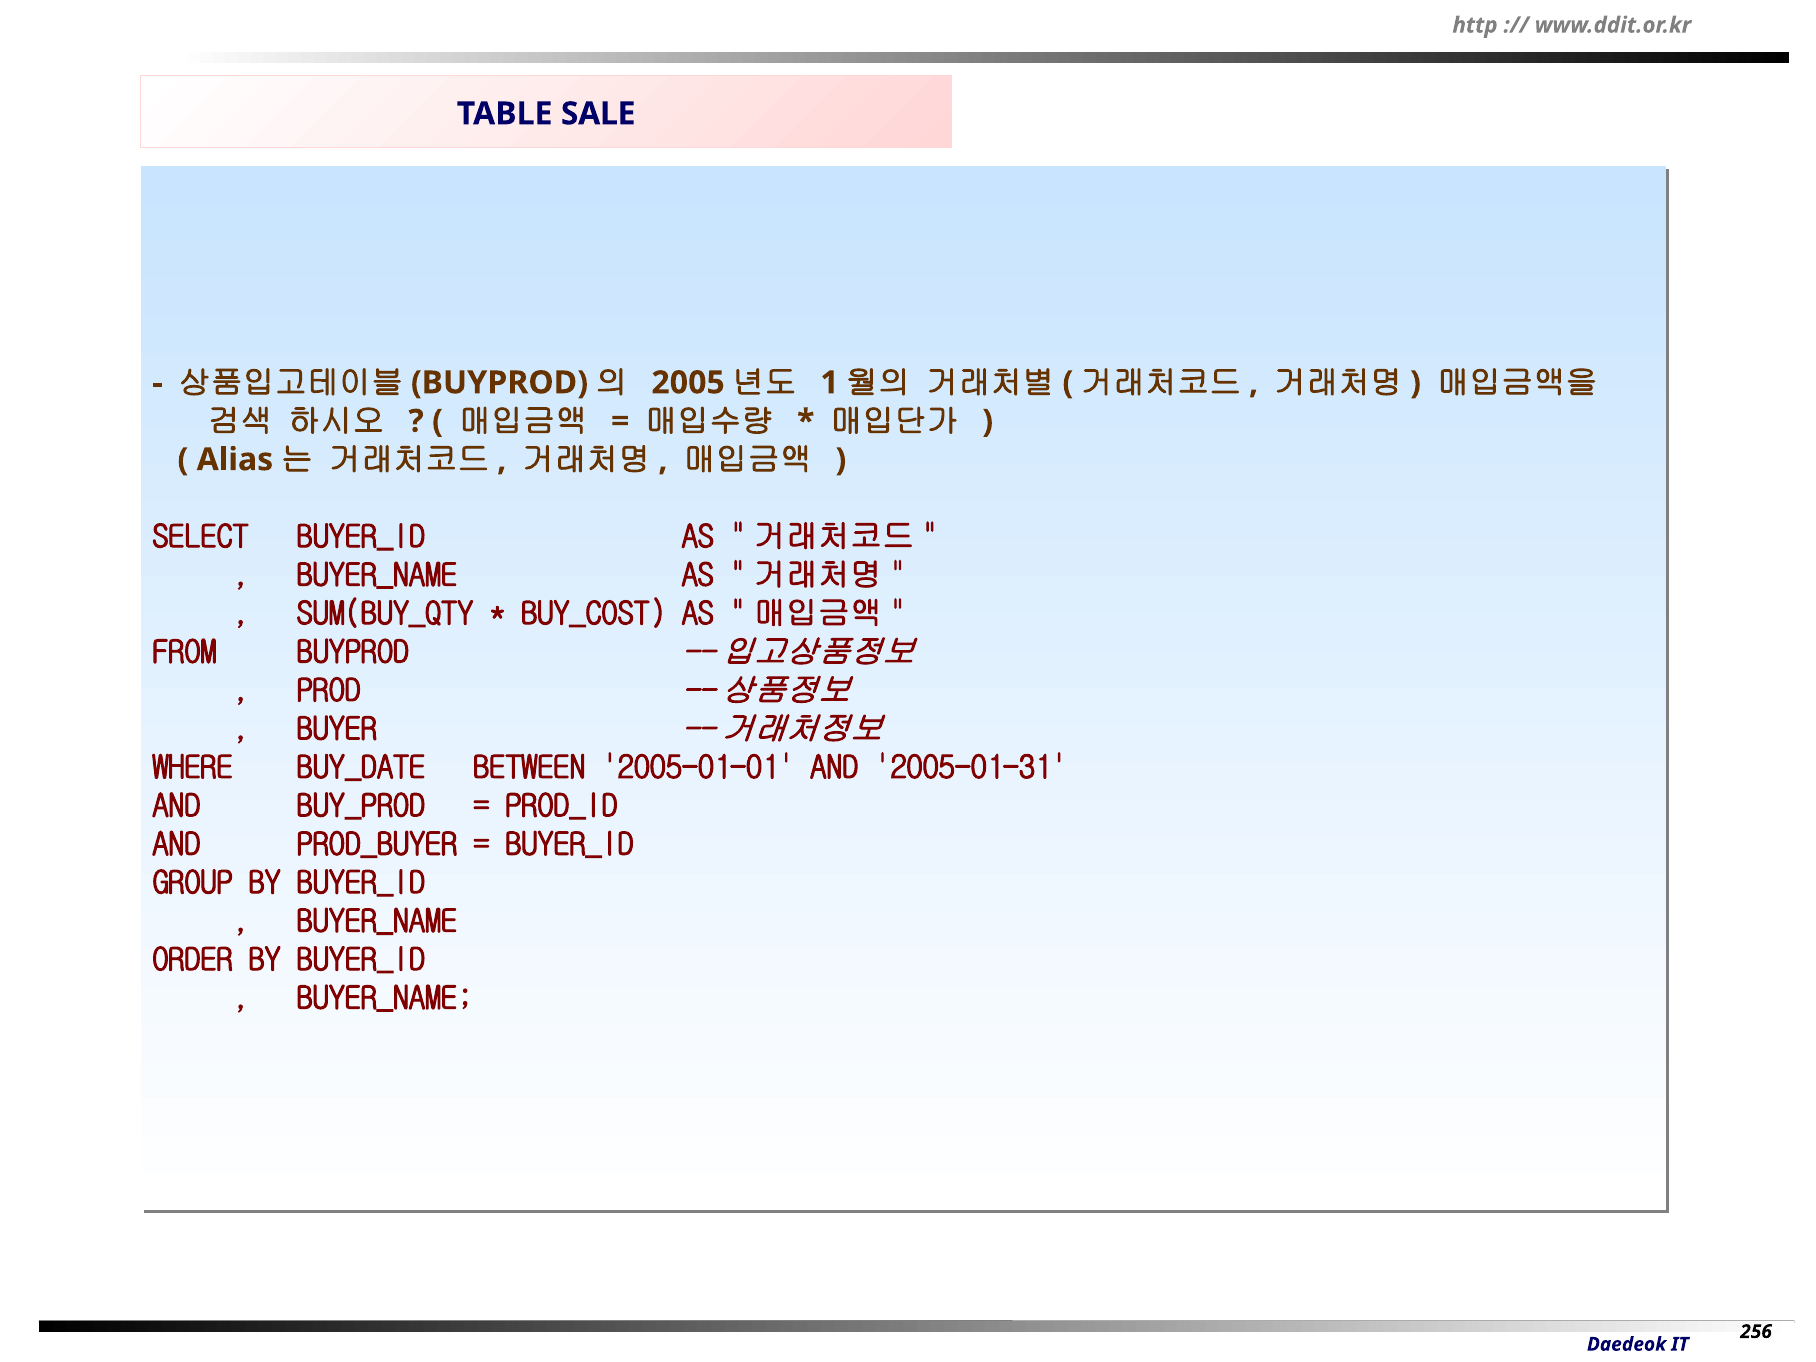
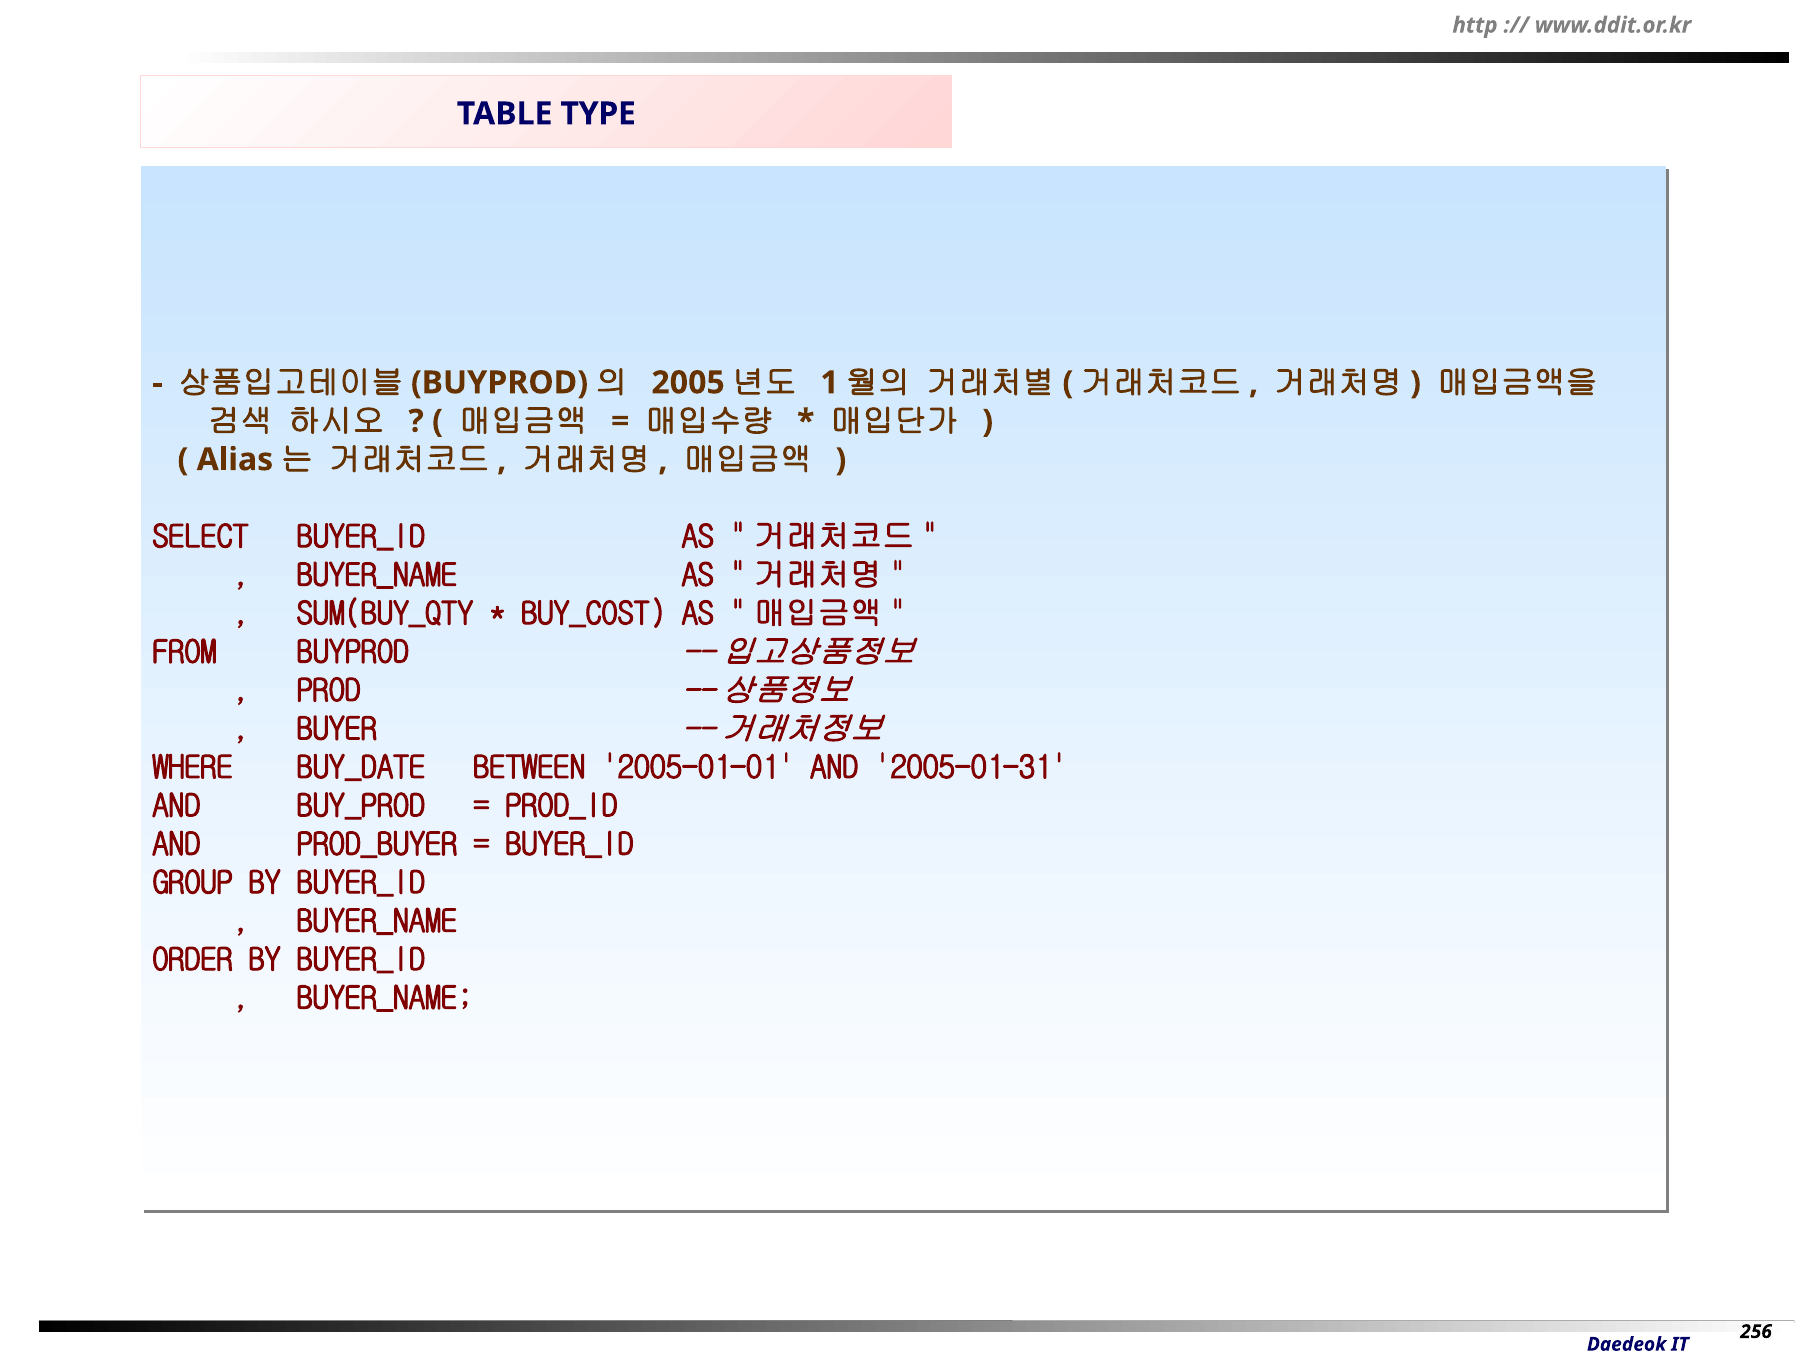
SALE: SALE -> TYPE
